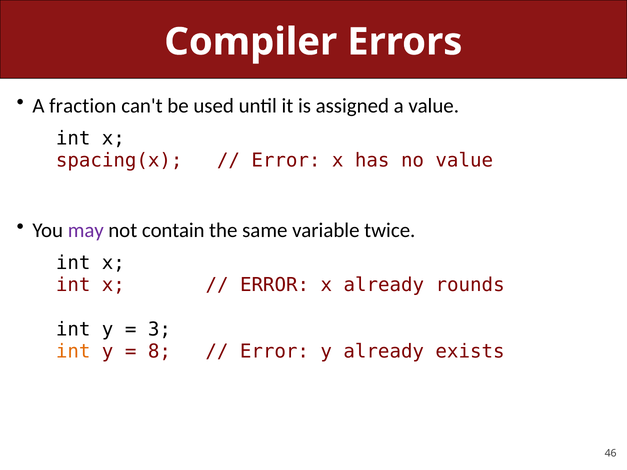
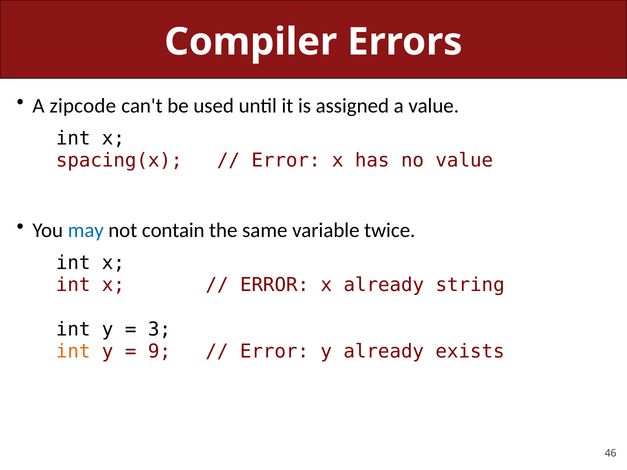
fraction: fraction -> zipcode
may colour: purple -> blue
rounds: rounds -> string
8: 8 -> 9
